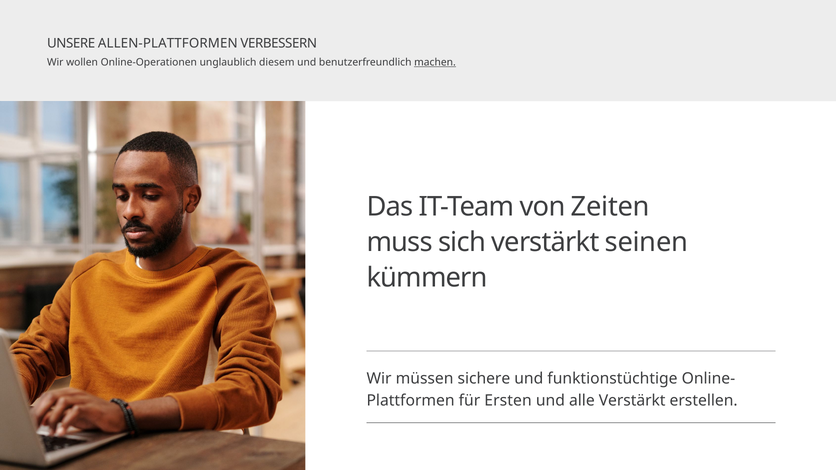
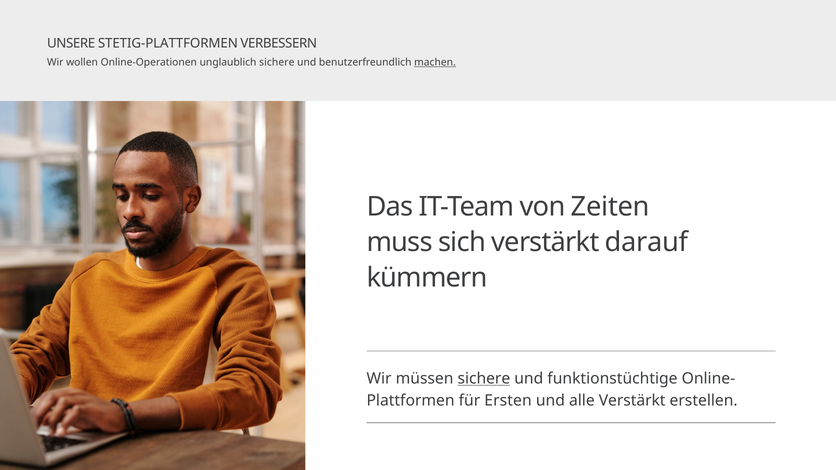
ALLEN-PLATTFORMEN: ALLEN-PLATTFORMEN -> STETIG-PLATTFORMEN
unglaublich diesem: diesem -> sichere
seinen: seinen -> darauf
sichere at (484, 379) underline: none -> present
